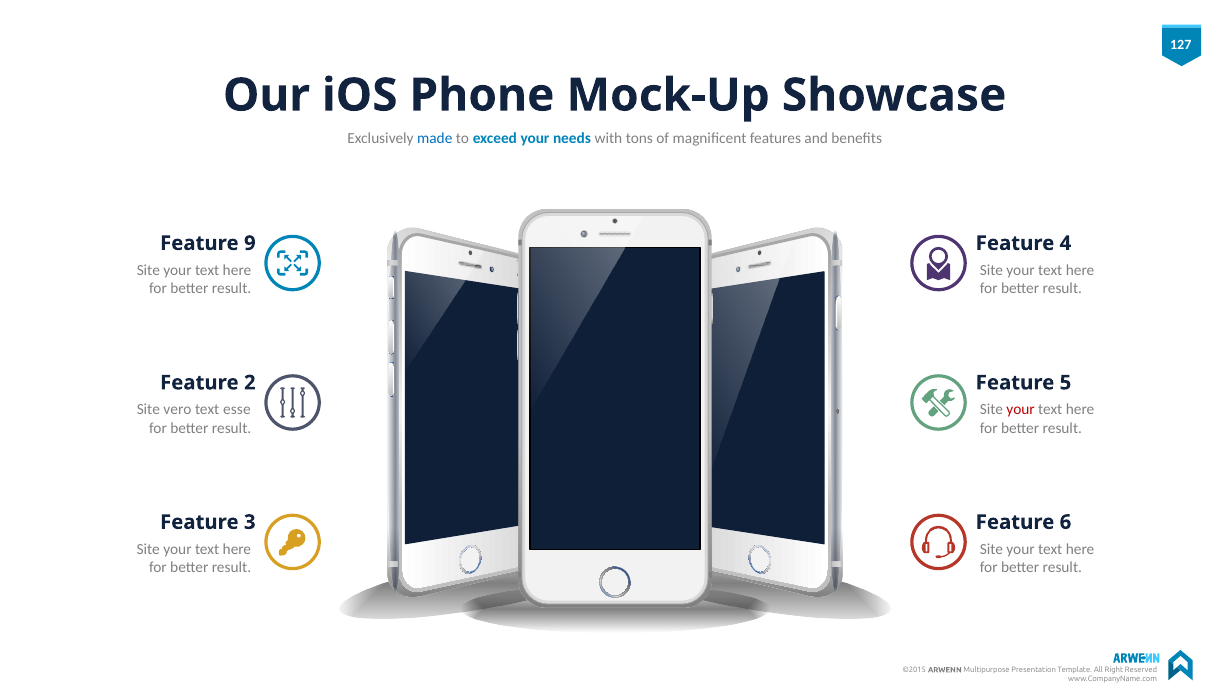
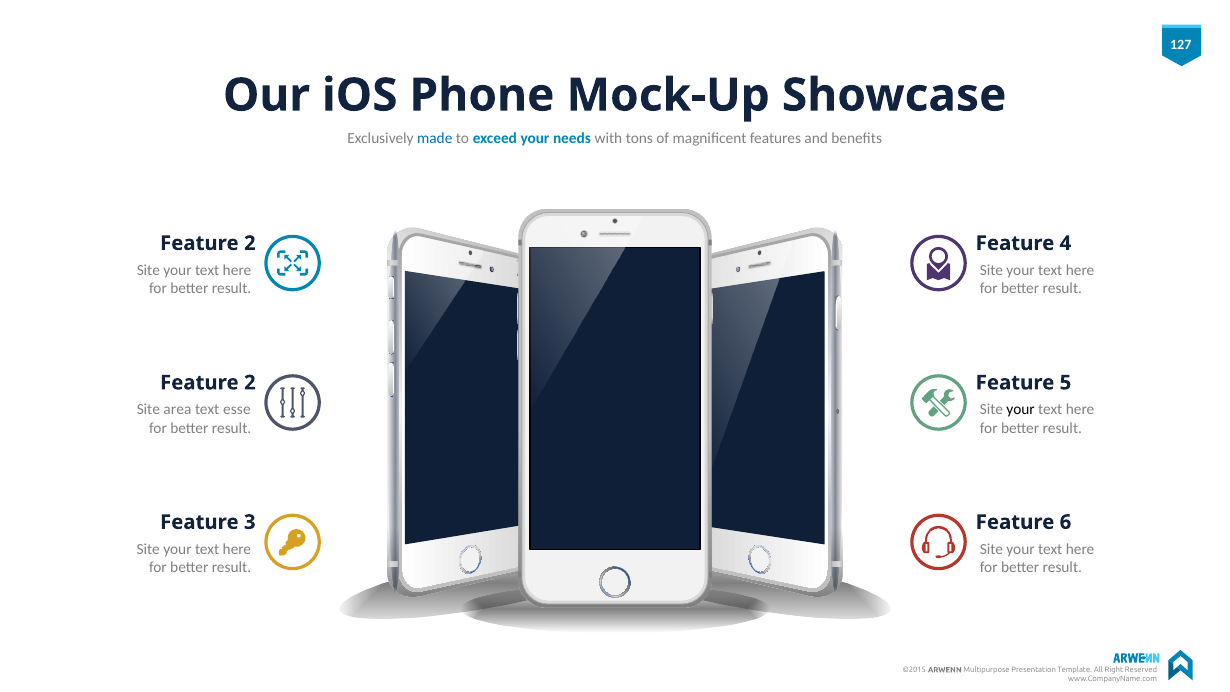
9 at (250, 243): 9 -> 2
vero: vero -> area
your at (1021, 410) colour: red -> black
